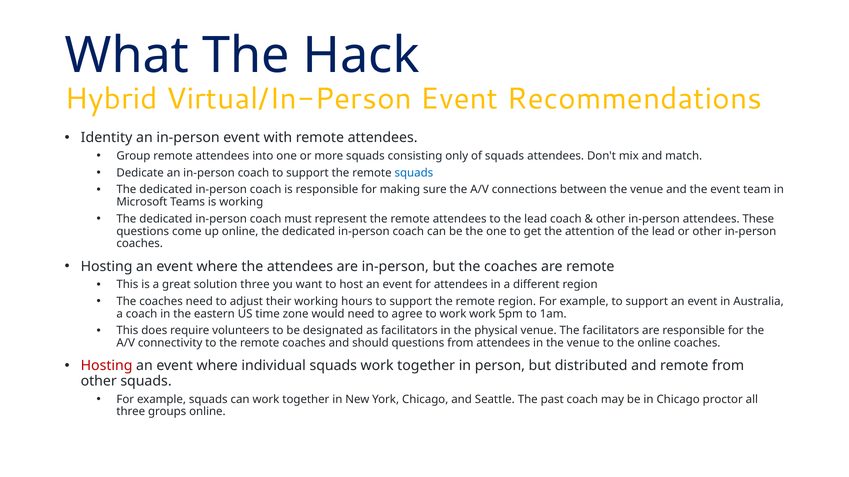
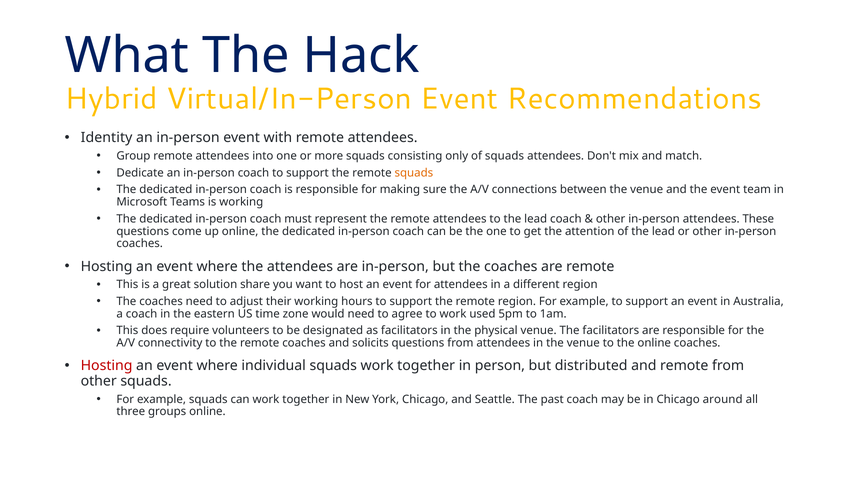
squads at (414, 173) colour: blue -> orange
solution three: three -> share
work work: work -> used
should: should -> solicits
proctor: proctor -> around
